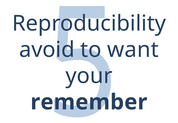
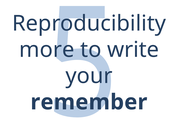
avoid: avoid -> more
want: want -> write
